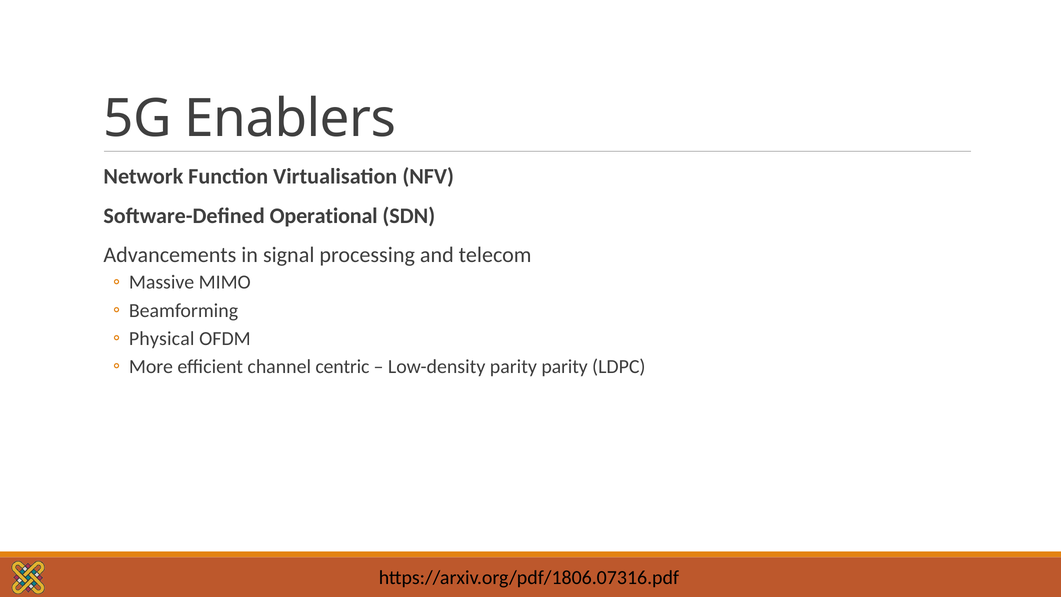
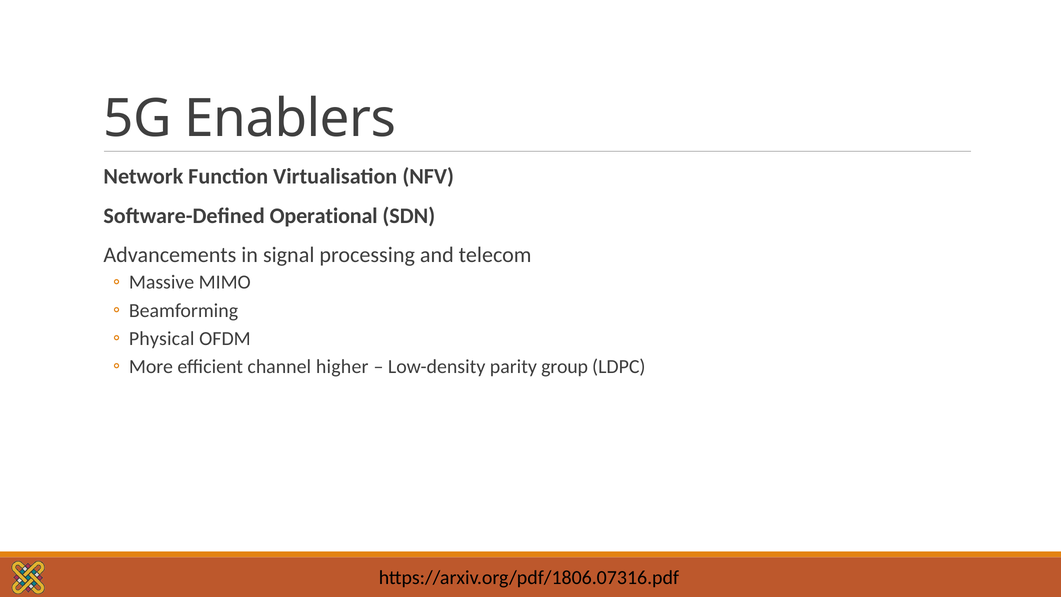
centric: centric -> higher
parity parity: parity -> group
